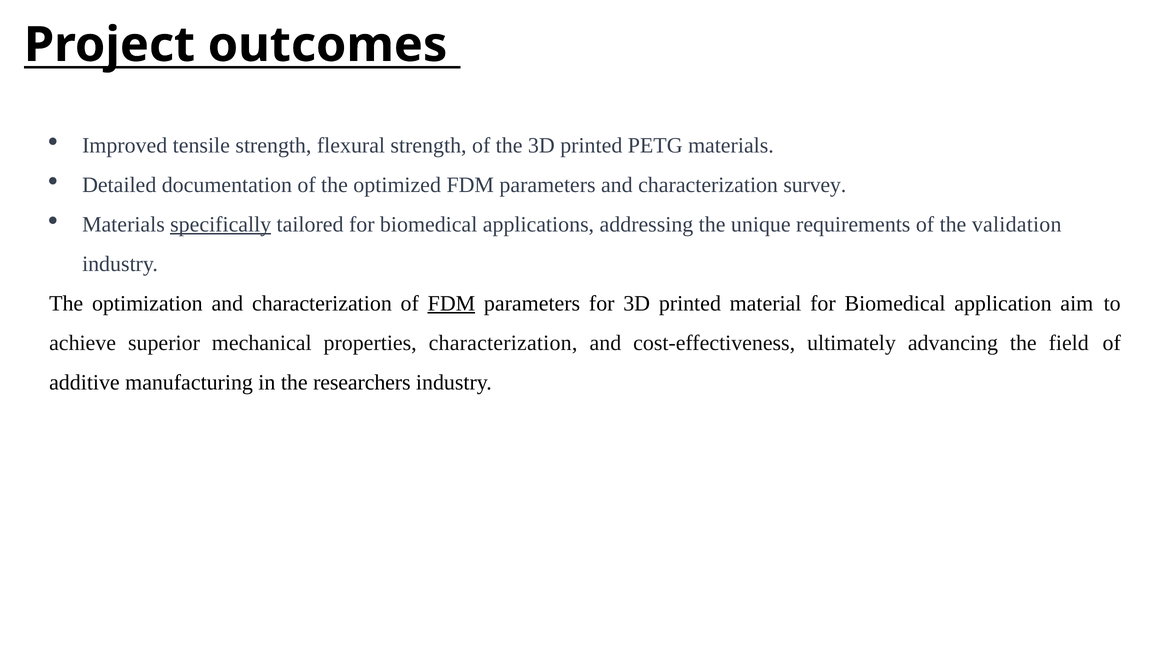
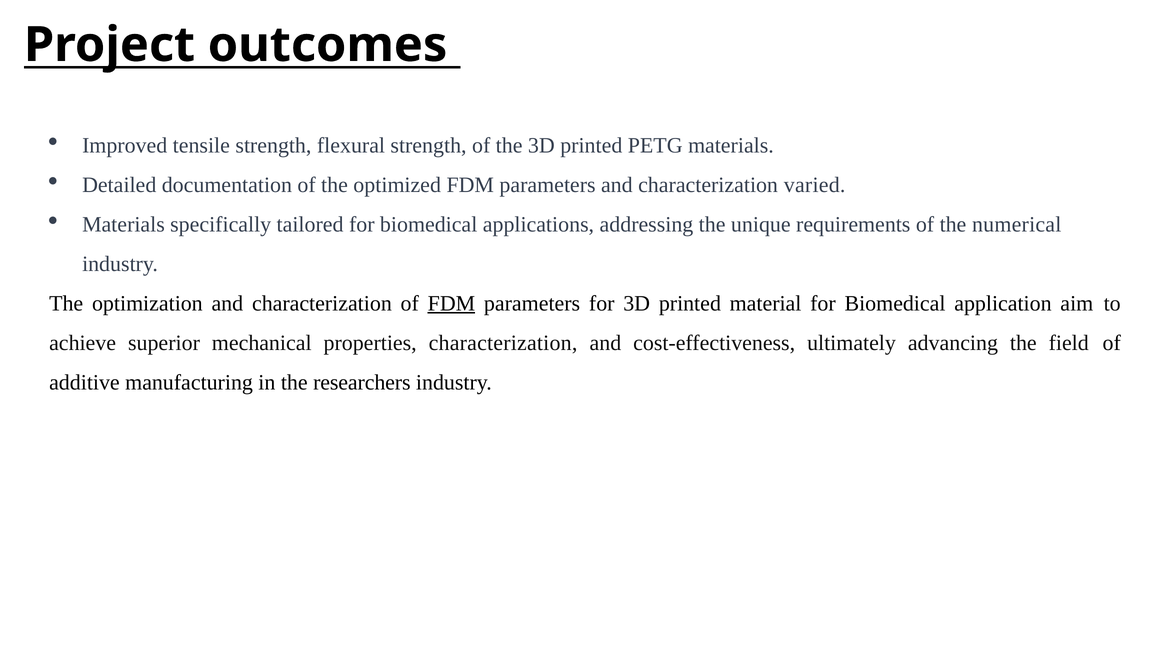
survey: survey -> varied
specifically underline: present -> none
validation: validation -> numerical
